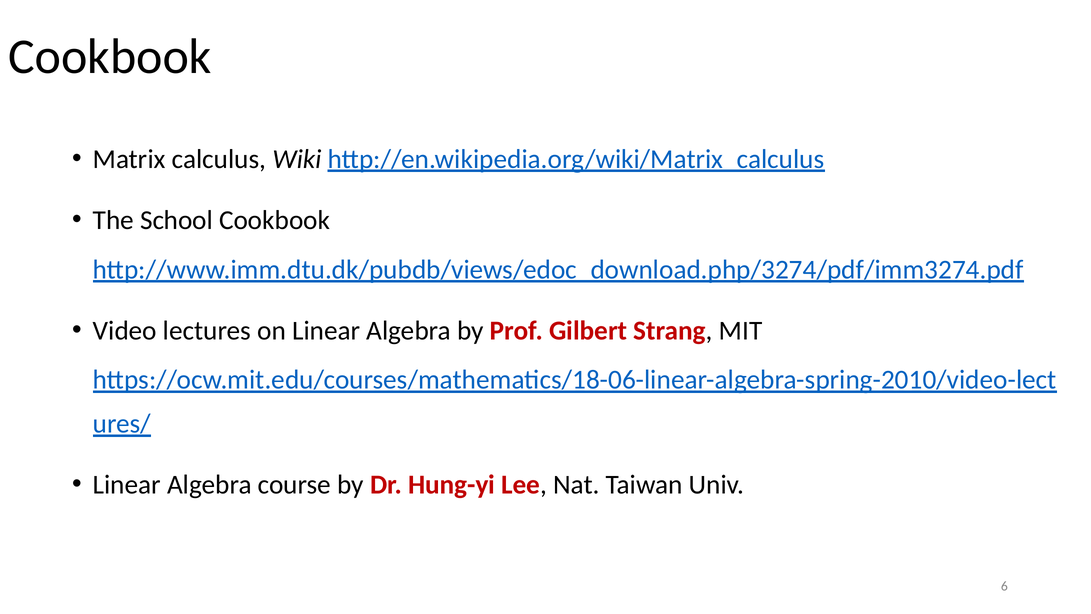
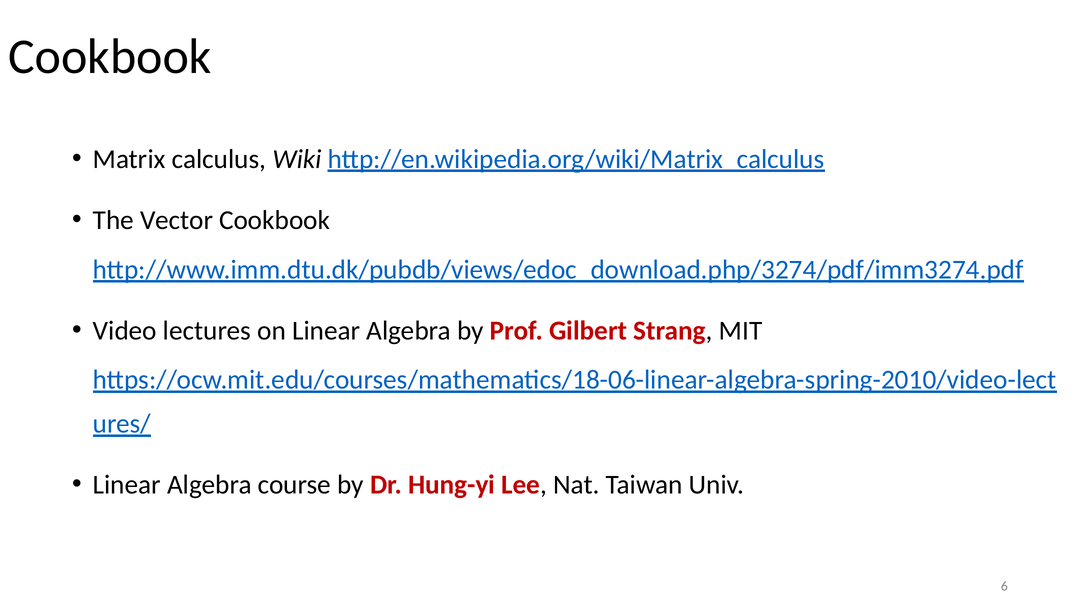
School: School -> Vector
